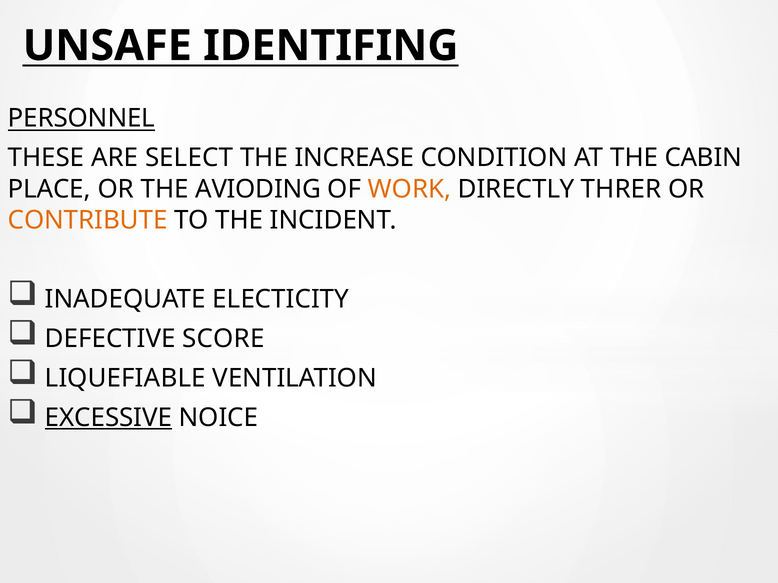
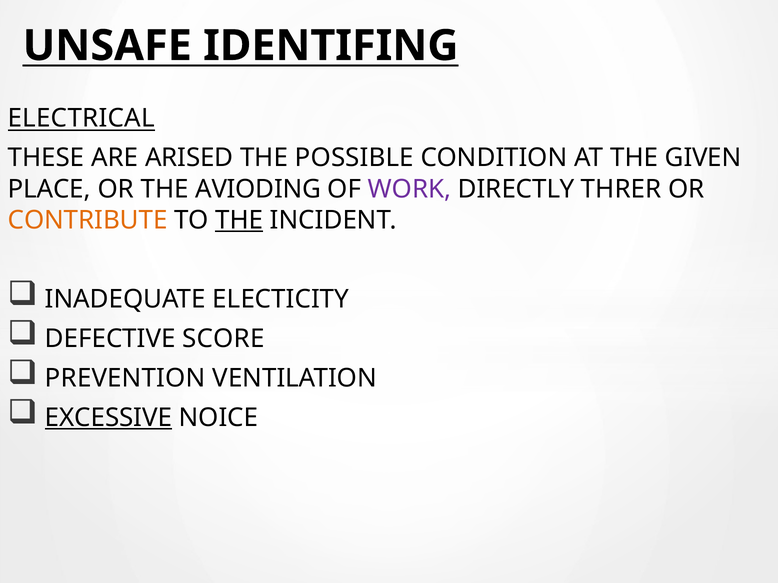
PERSONNEL: PERSONNEL -> ELECTRICAL
SELECT: SELECT -> ARISED
INCREASE: INCREASE -> POSSIBLE
CABIN: CABIN -> GIVEN
WORK colour: orange -> purple
THE at (239, 220) underline: none -> present
LIQUEFIABLE: LIQUEFIABLE -> PREVENTION
